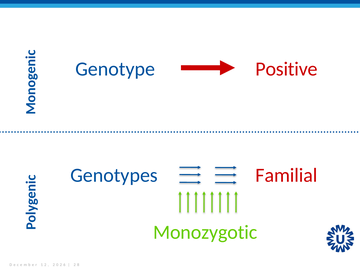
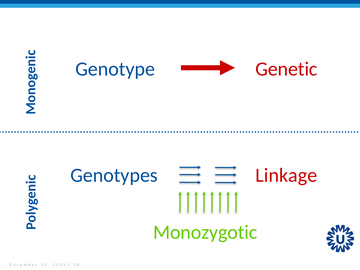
Positive: Positive -> Genetic
Familial: Familial -> Linkage
